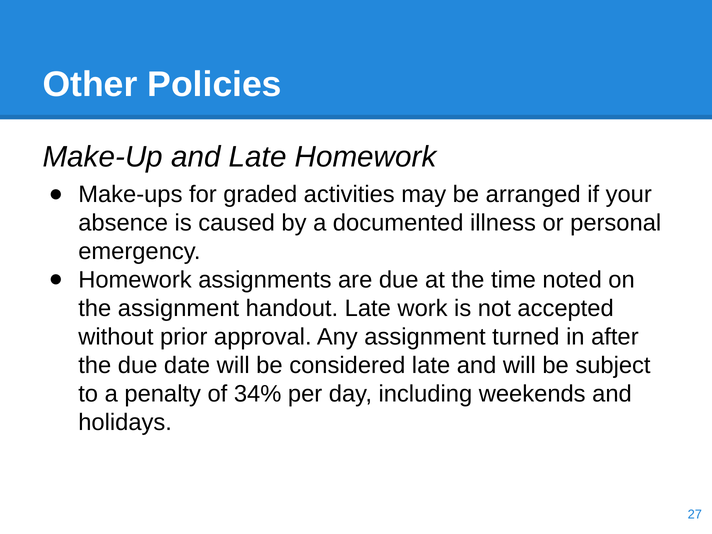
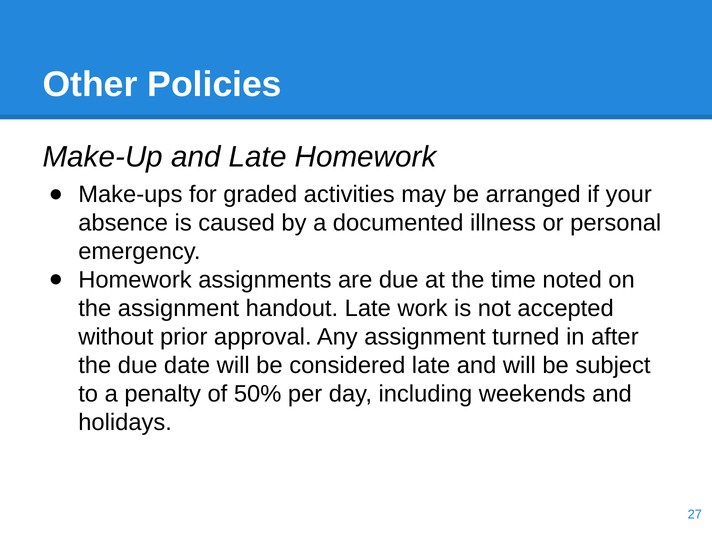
34%: 34% -> 50%
